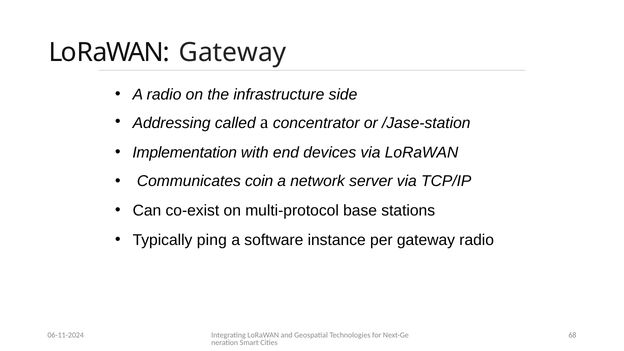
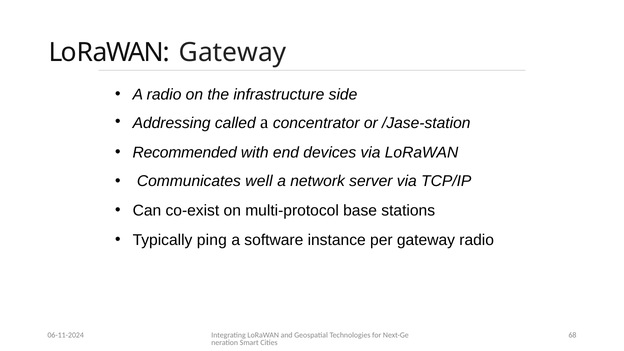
Implementation: Implementation -> Recommended
coin: coin -> well
